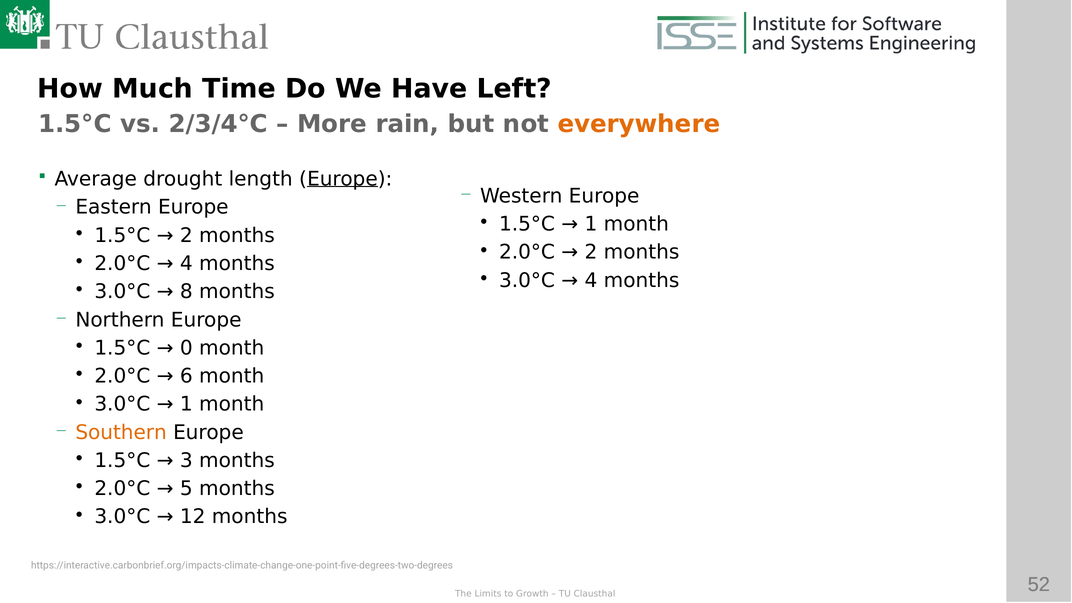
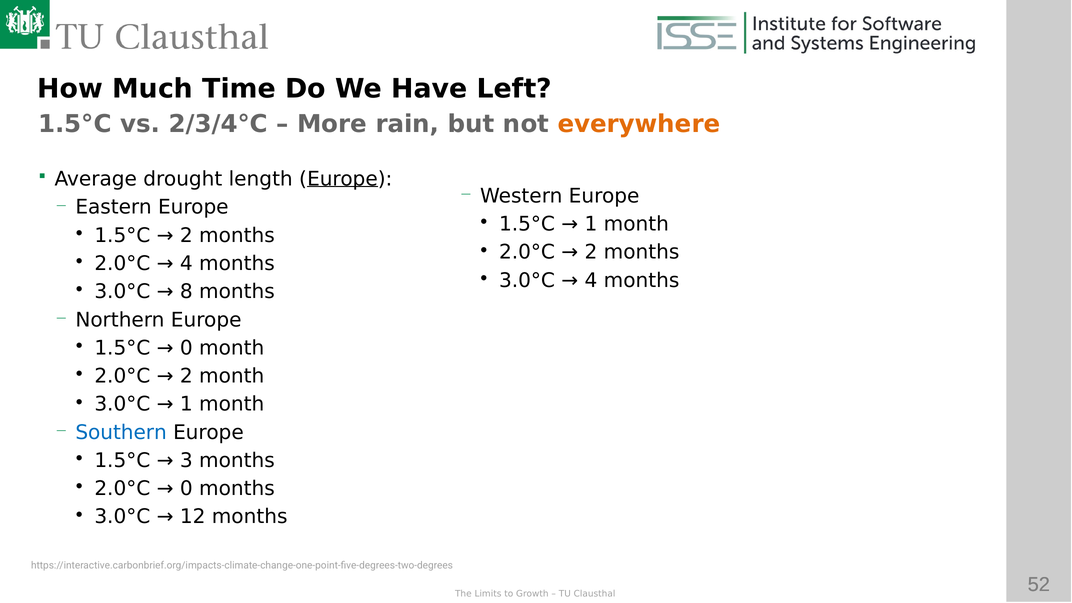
6 at (186, 376): 6 -> 2
Southern colour: orange -> blue
5 at (186, 489): 5 -> 0
